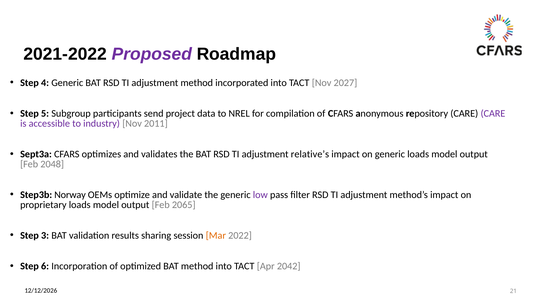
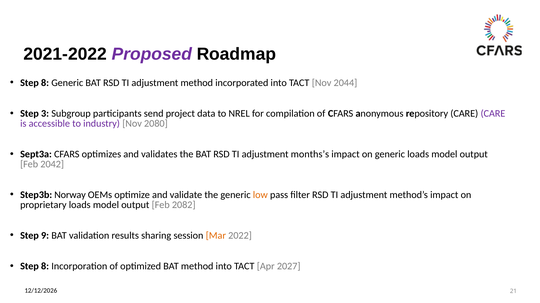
4 at (45, 83): 4 -> 8
2027: 2027 -> 2044
5: 5 -> 3
2011: 2011 -> 2080
relative’s: relative’s -> months’s
2048: 2048 -> 2042
low colour: purple -> orange
2065: 2065 -> 2082
3: 3 -> 9
6 at (45, 267): 6 -> 8
2042: 2042 -> 2027
